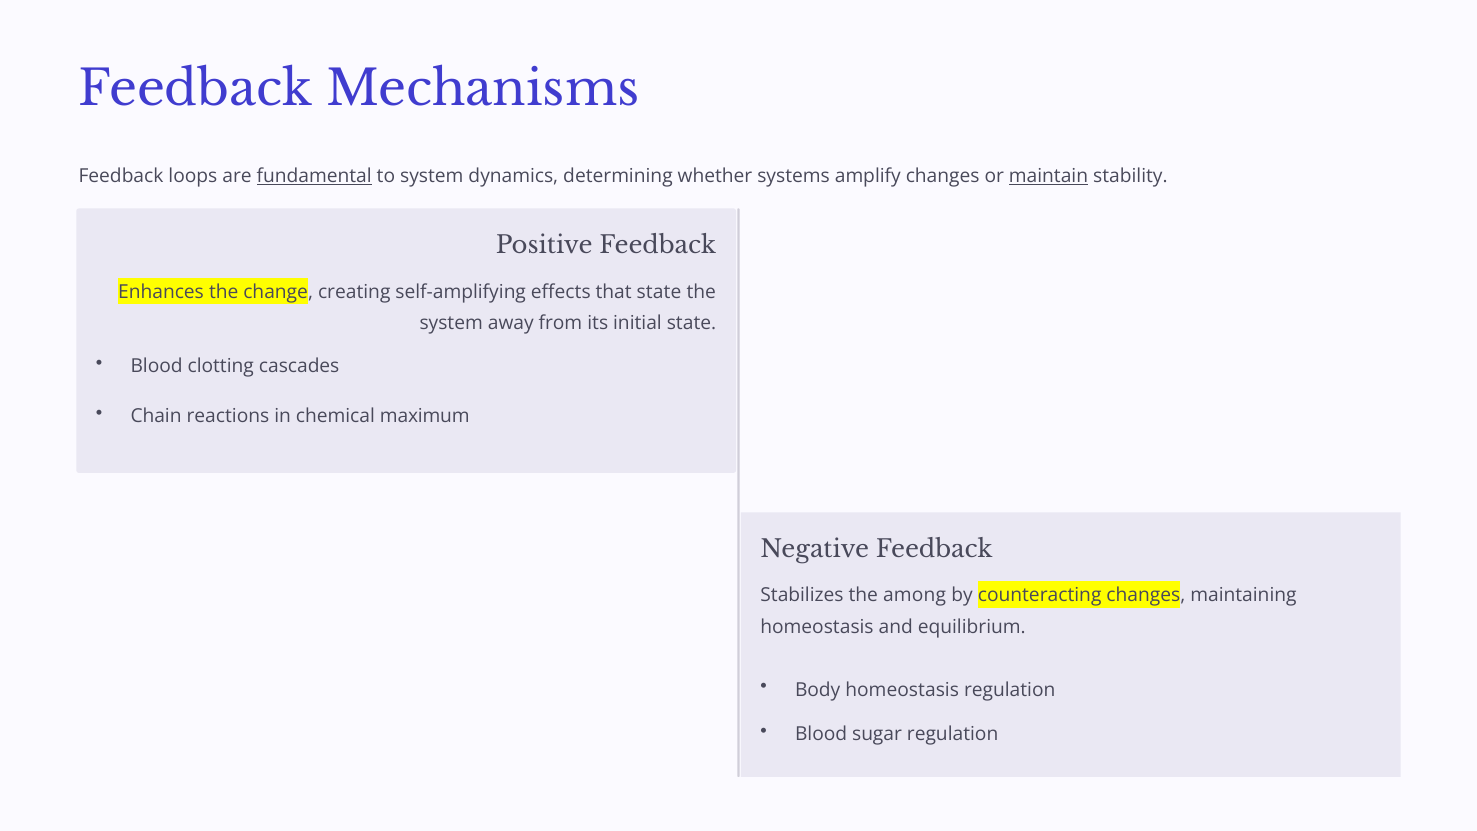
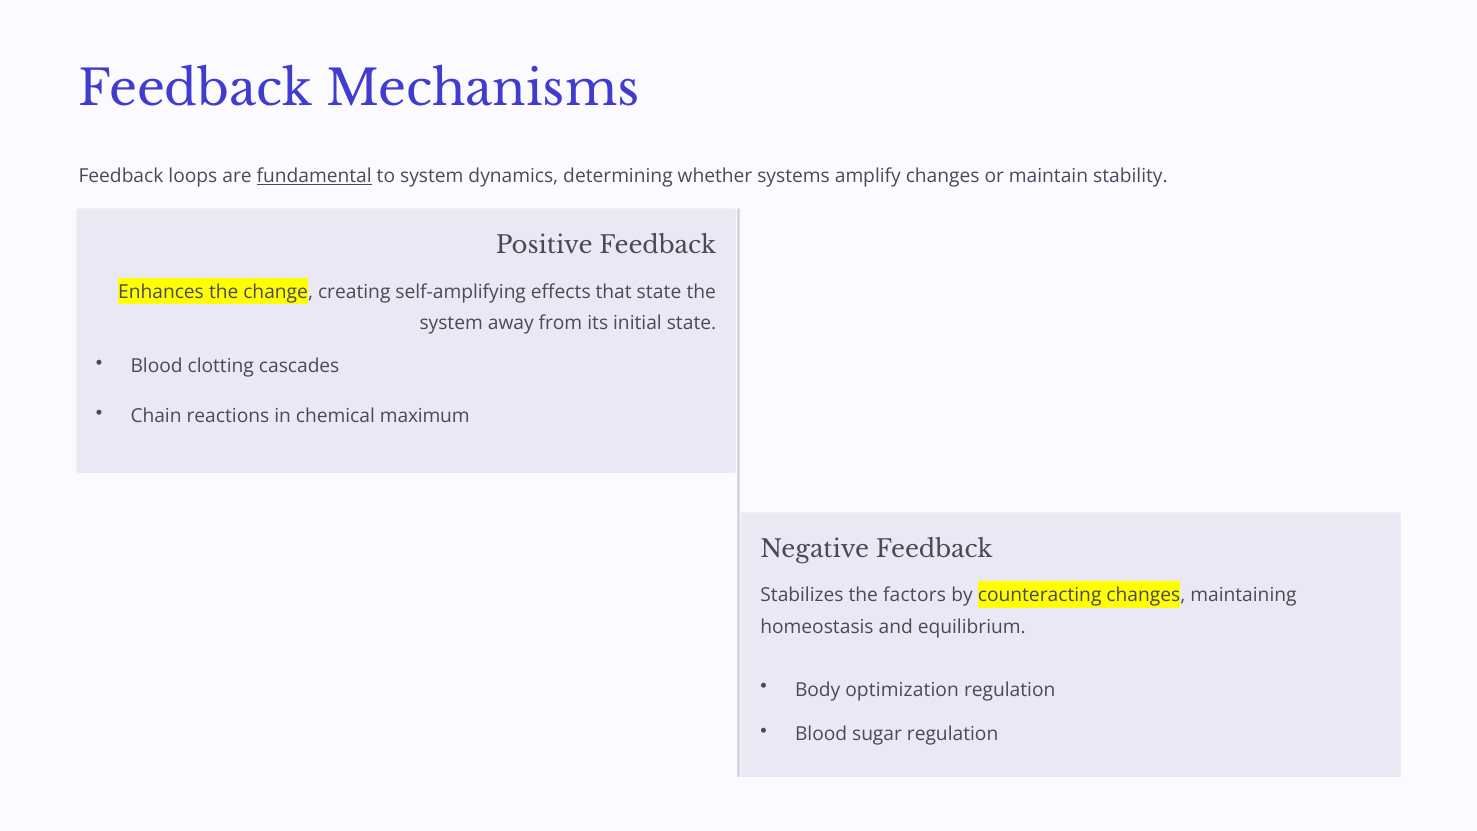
maintain underline: present -> none
among: among -> factors
Body homeostasis: homeostasis -> optimization
